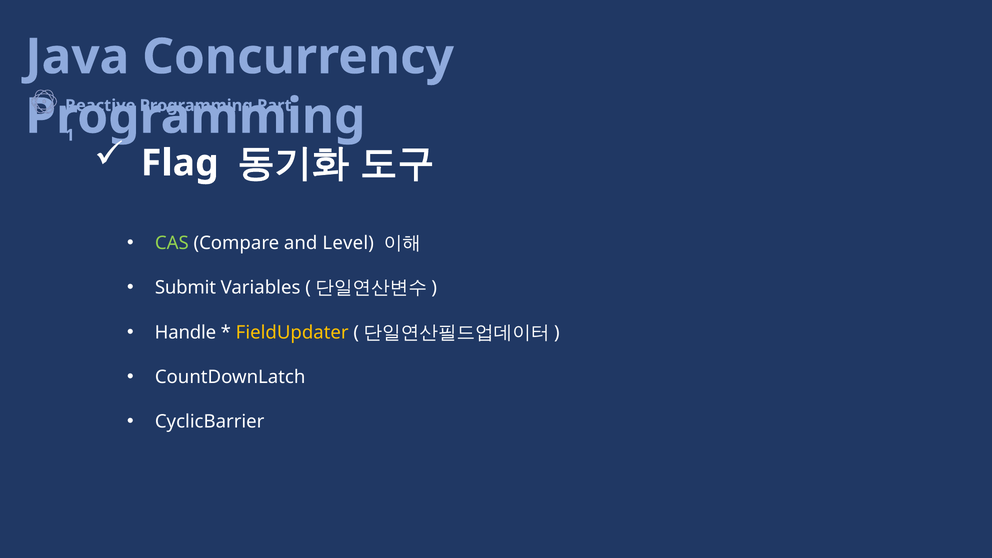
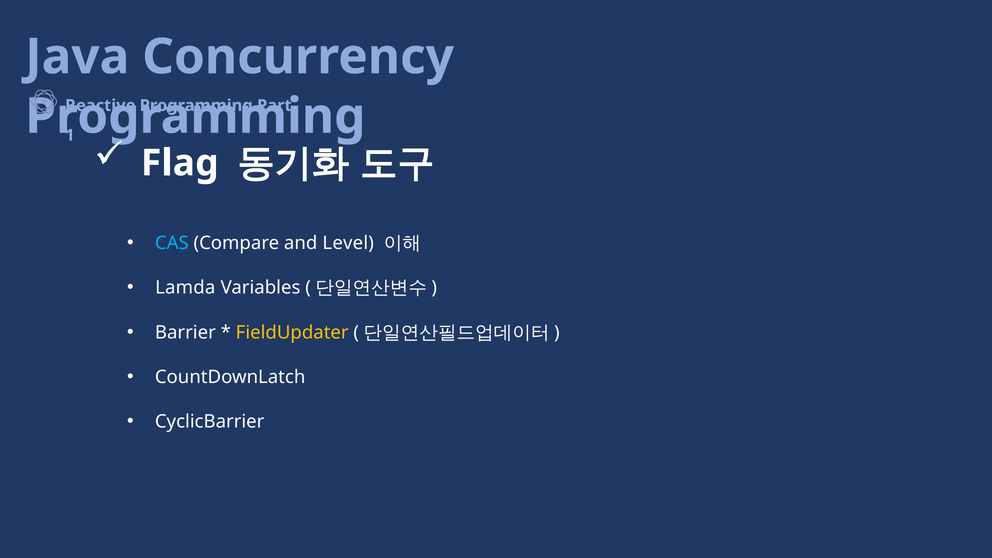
CAS colour: light green -> light blue
Submit: Submit -> Lamda
Handle: Handle -> Barrier
